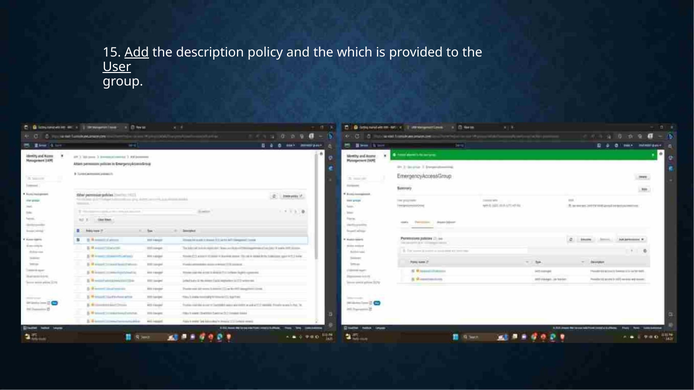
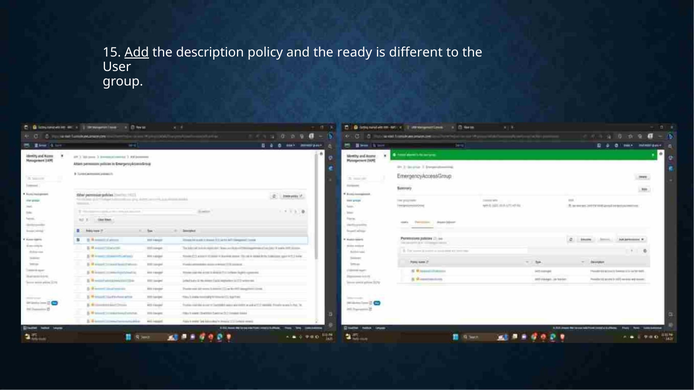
which: which -> ready
provided: provided -> different
User underline: present -> none
